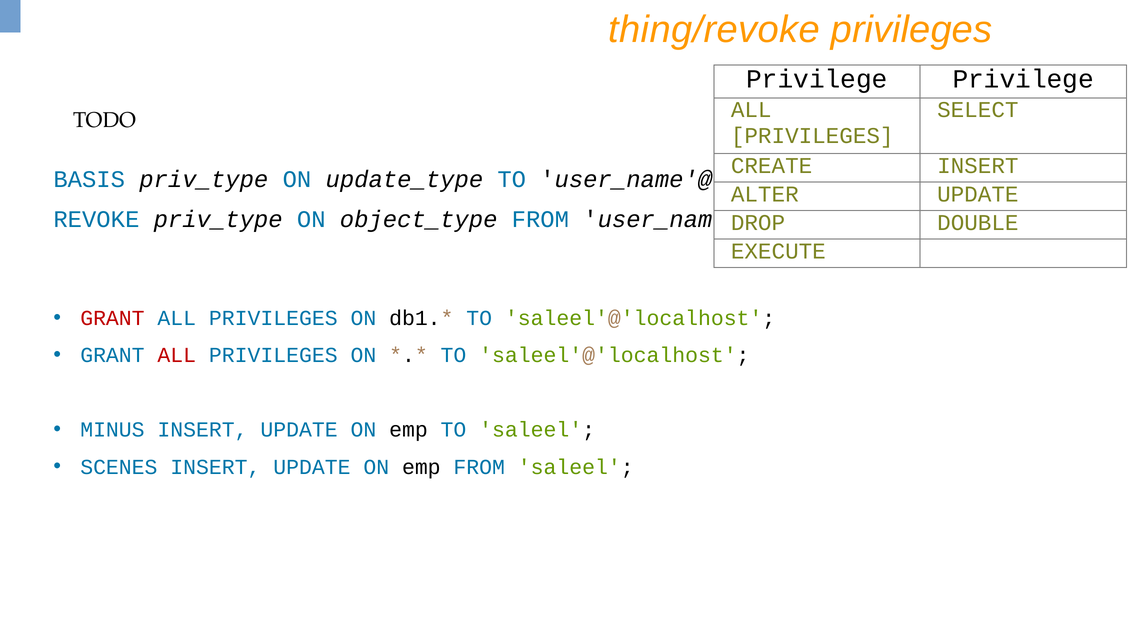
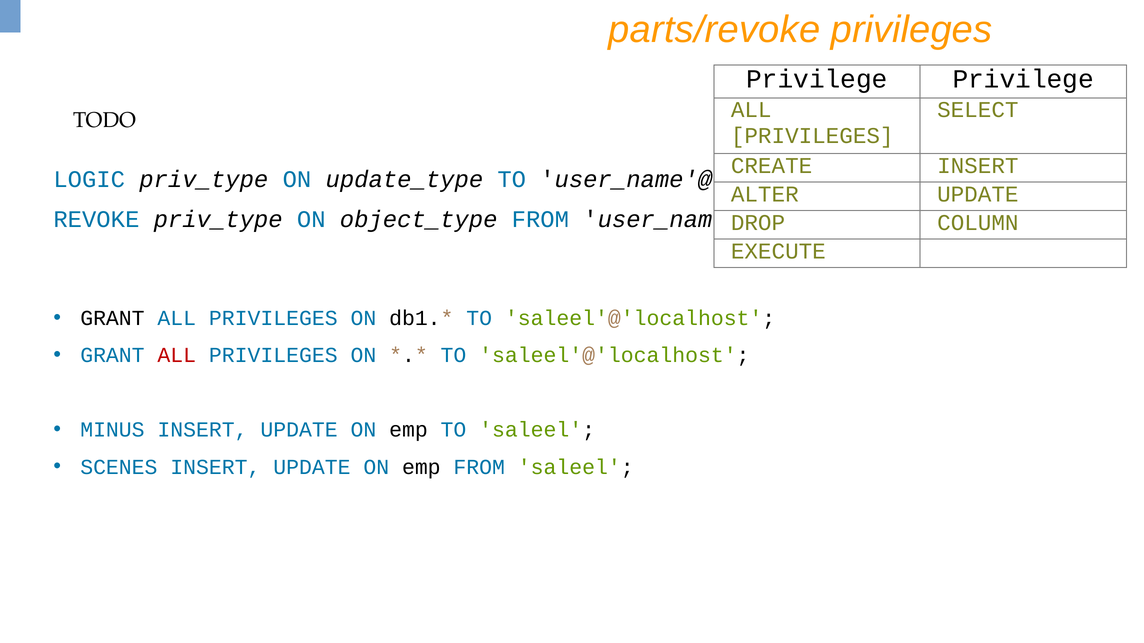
thing/revoke: thing/revoke -> parts/revoke
BASIS: BASIS -> LOGIC
DOUBLE: DOUBLE -> COLUMN
GRANT at (112, 318) colour: red -> black
